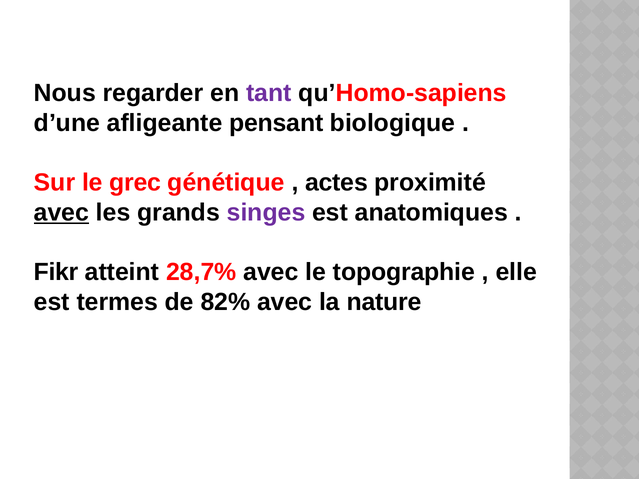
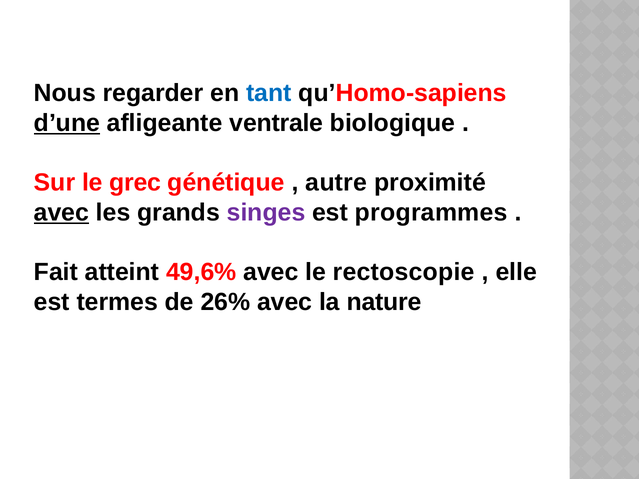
tant colour: purple -> blue
d’une underline: none -> present
pensant: pensant -> ventrale
actes: actes -> autre
anatomiques: anatomiques -> programmes
Fikr: Fikr -> Fait
28,7%: 28,7% -> 49,6%
topographie: topographie -> rectoscopie
82%: 82% -> 26%
